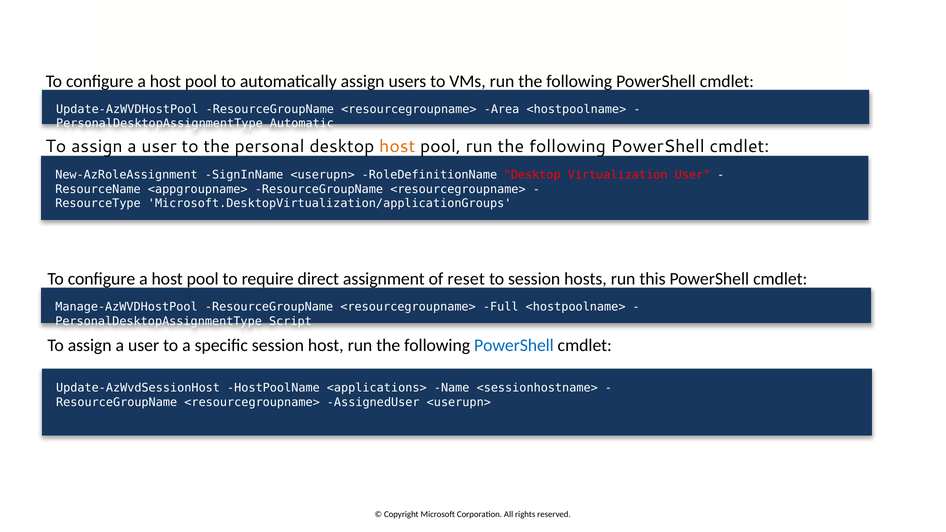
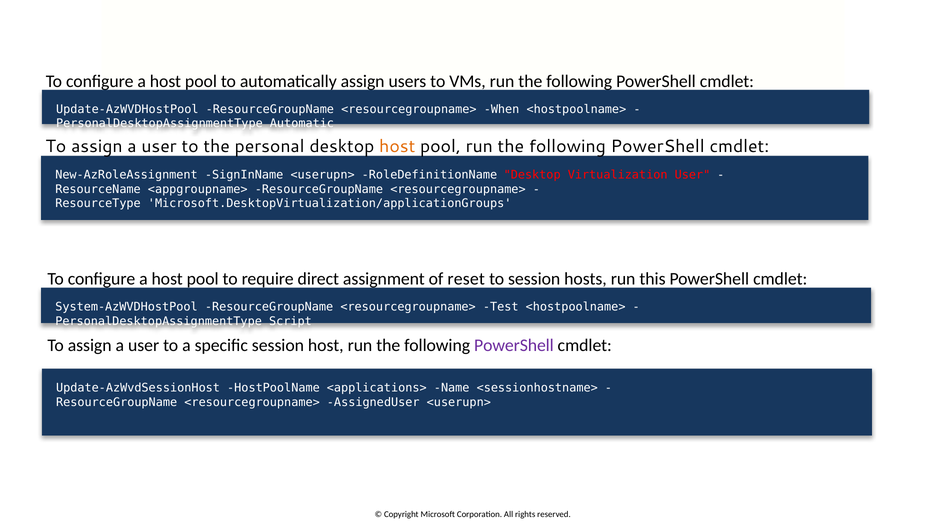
Area: Area -> When
Manage-AzWVDHostPool: Manage-AzWVDHostPool -> System-AzWVDHostPool
Full: Full -> Test
PowerShell at (514, 345) colour: blue -> purple
